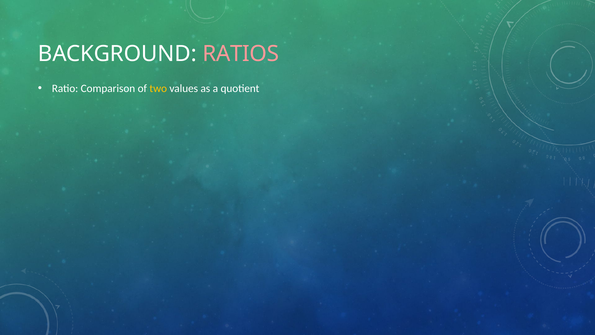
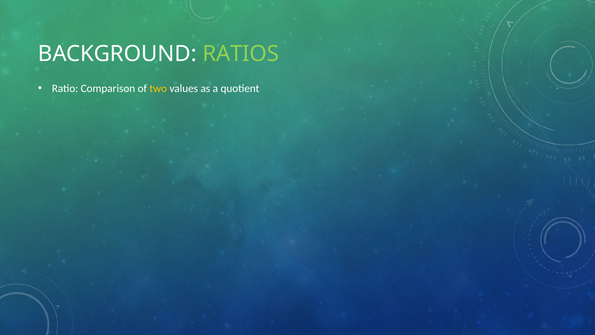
RATIOS colour: pink -> light green
